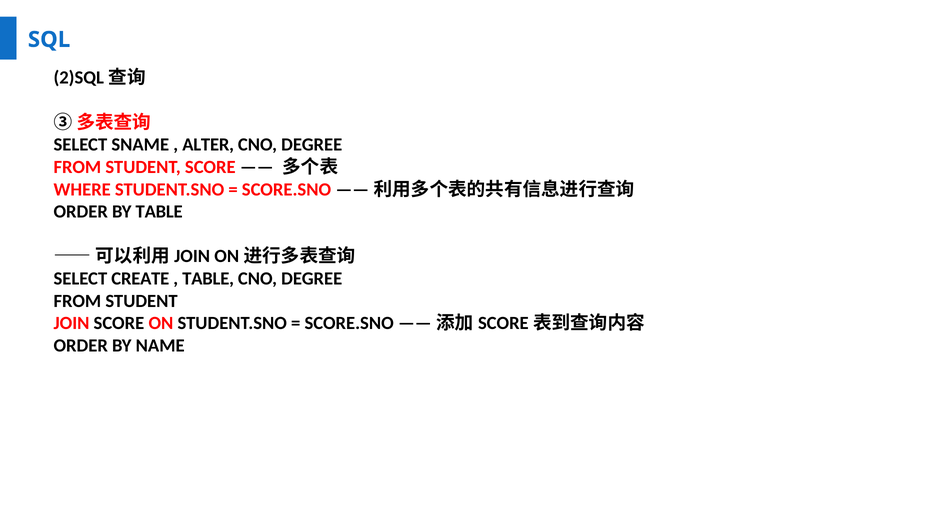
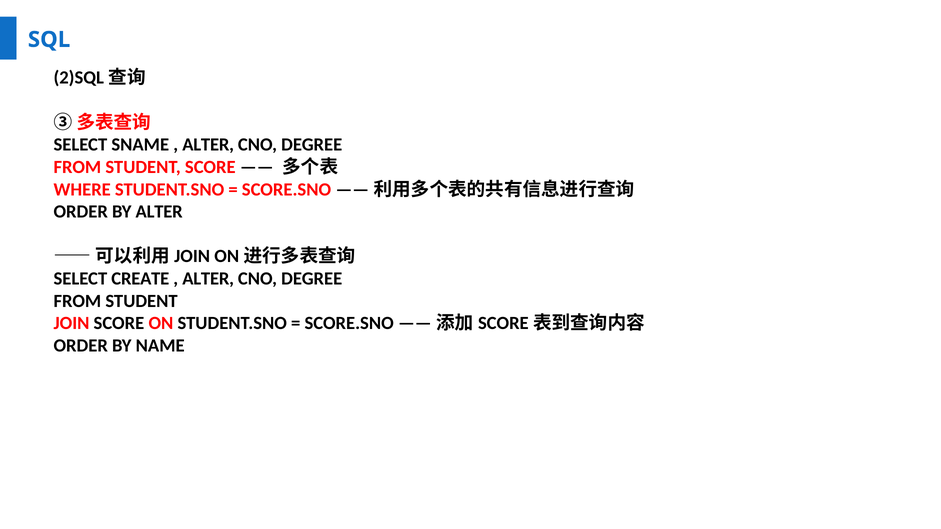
BY TABLE: TABLE -> ALTER
TABLE at (208, 279): TABLE -> ALTER
